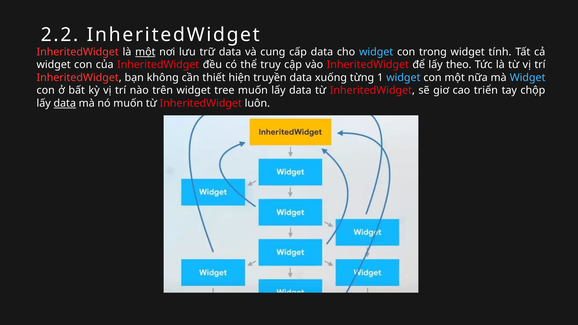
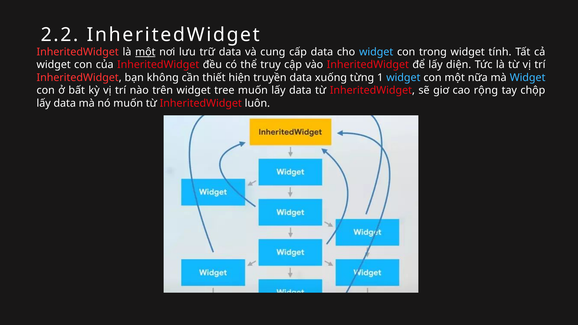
theo: theo -> diện
triển: triển -> rộng
data at (65, 103) underline: present -> none
